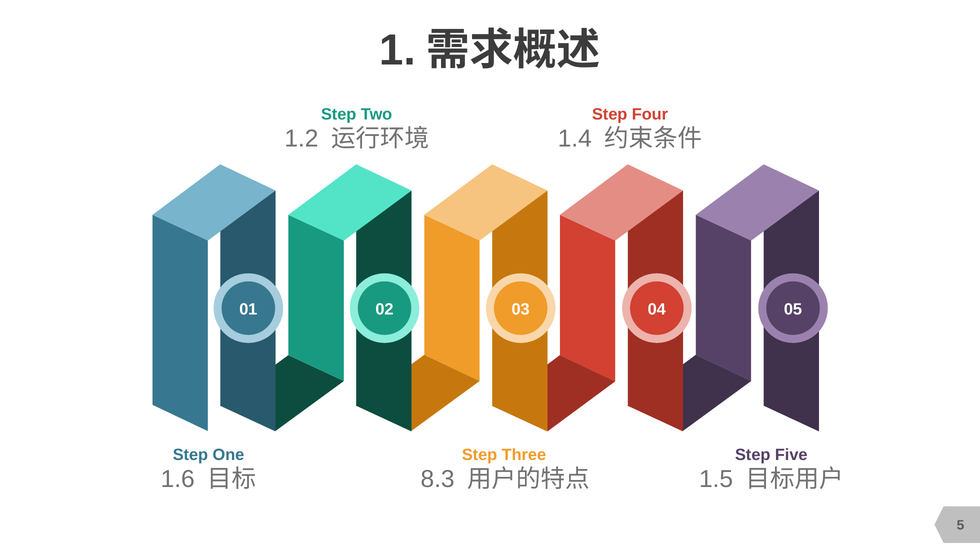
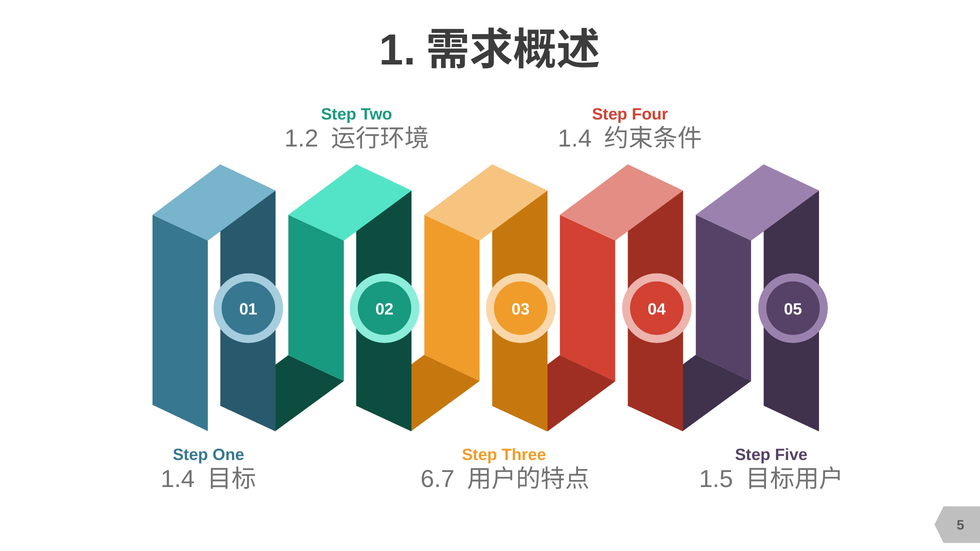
1.6 at (178, 479): 1.6 -> 1.4
8.3: 8.3 -> 6.7
